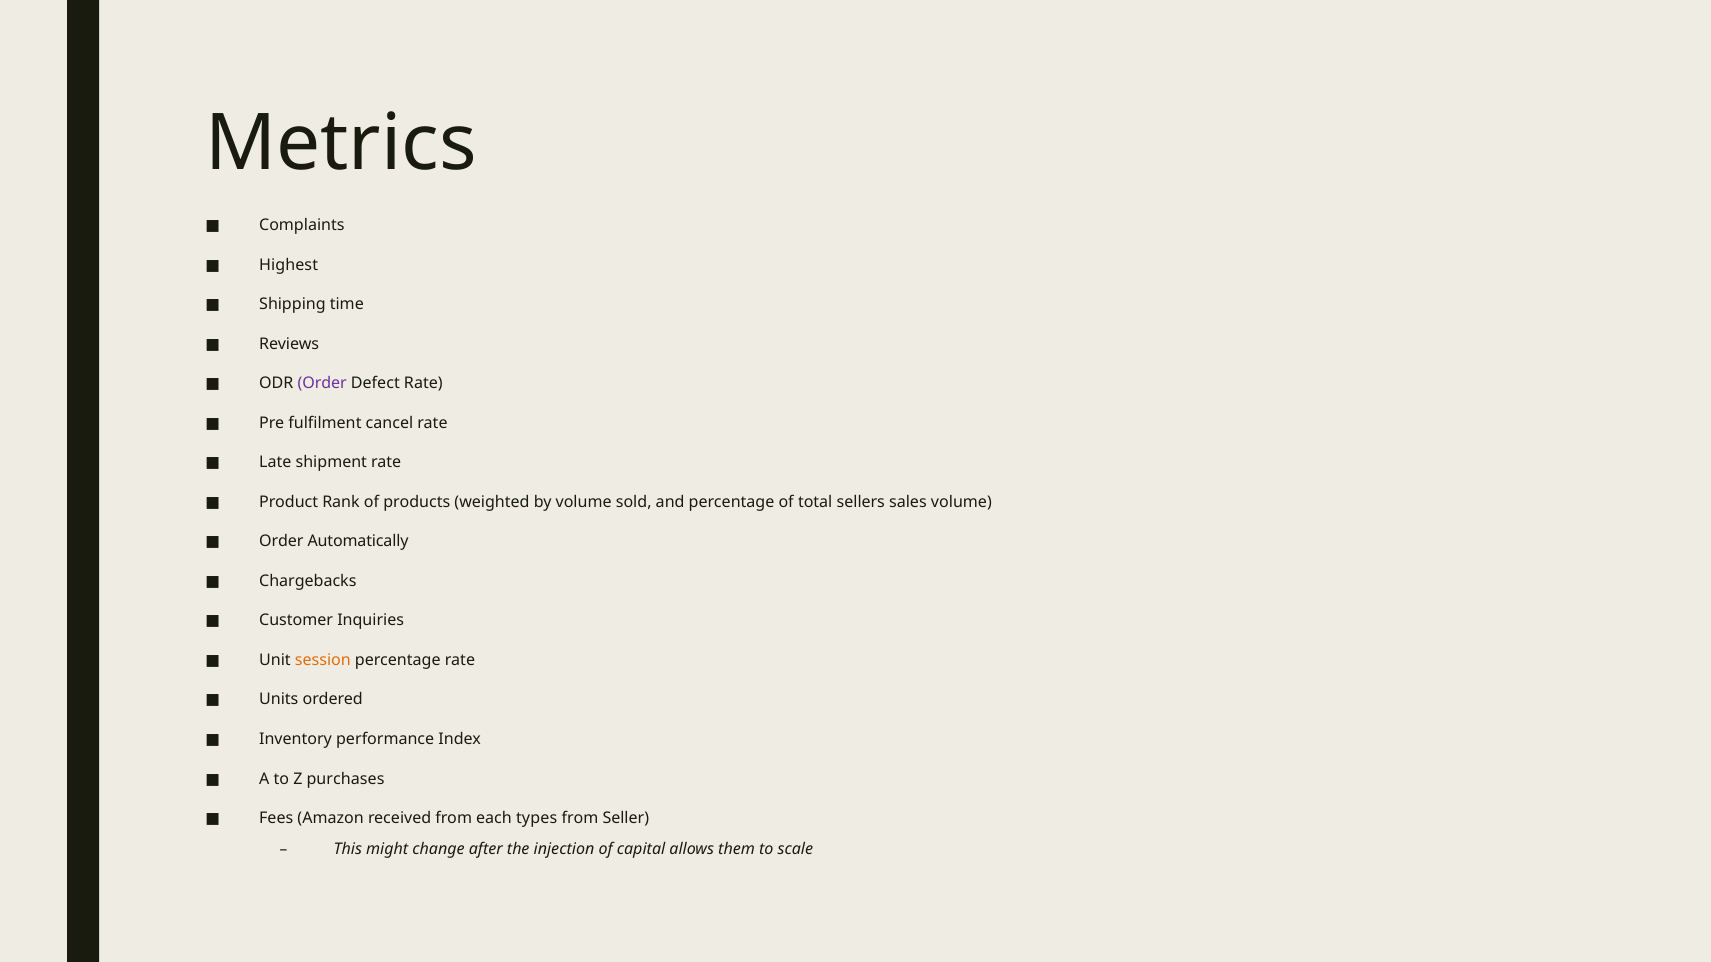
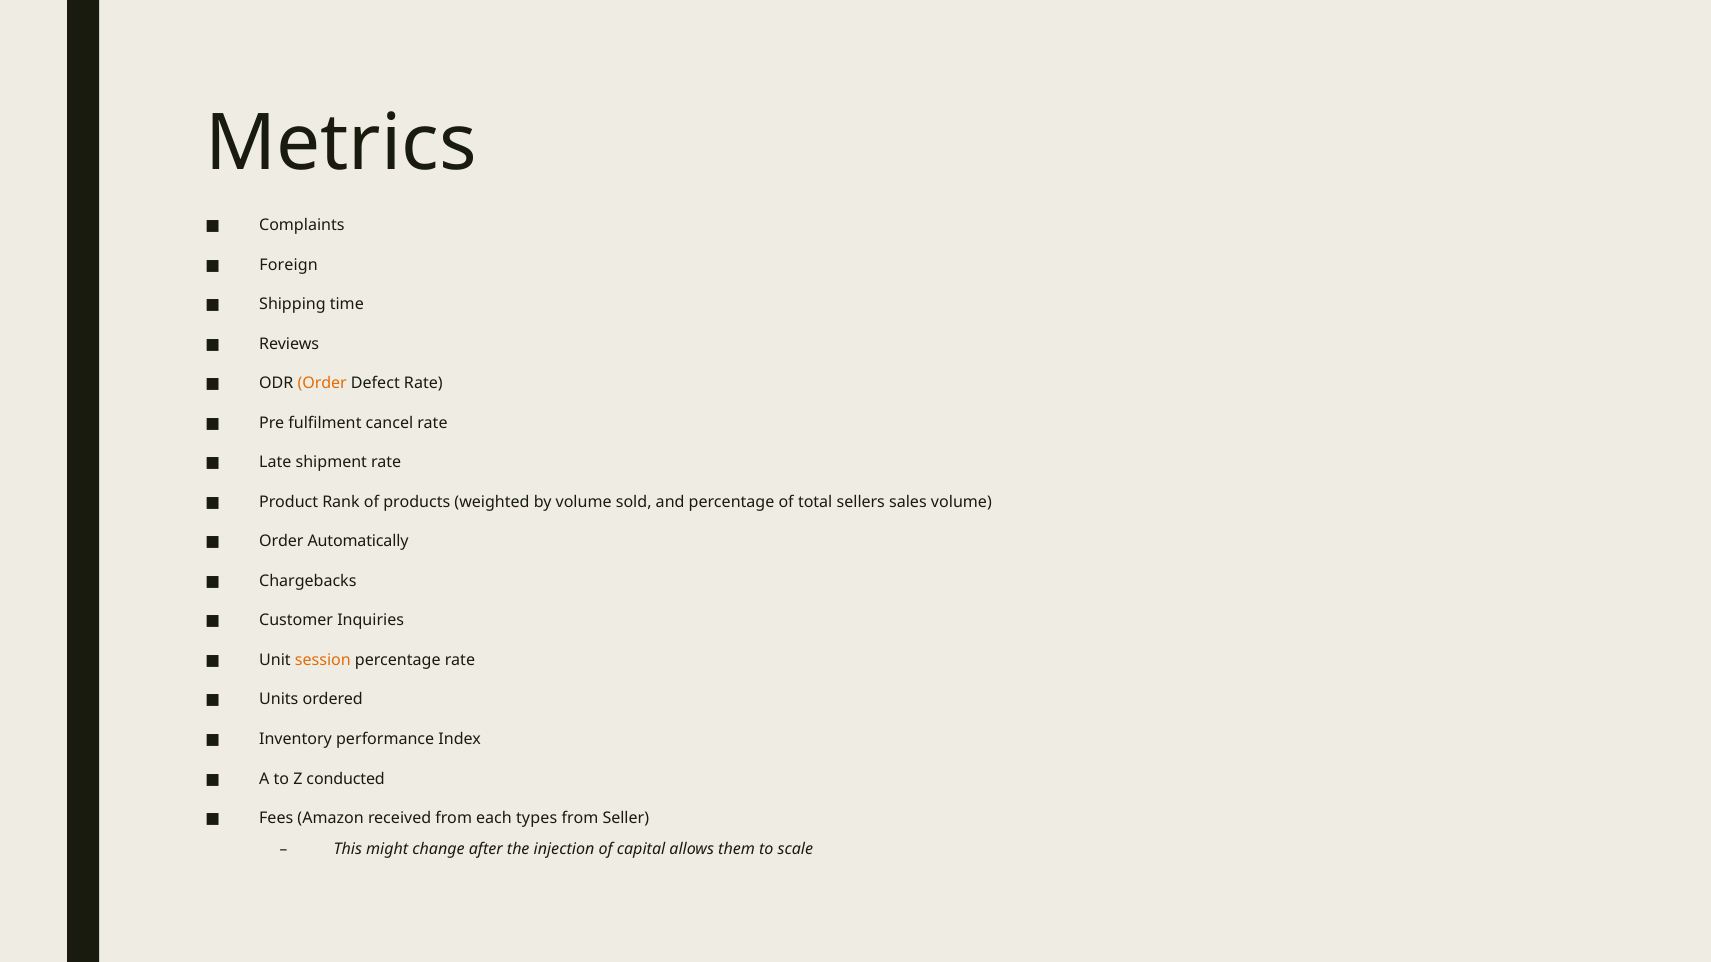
Highest: Highest -> Foreign
Order at (322, 384) colour: purple -> orange
purchases: purchases -> conducted
